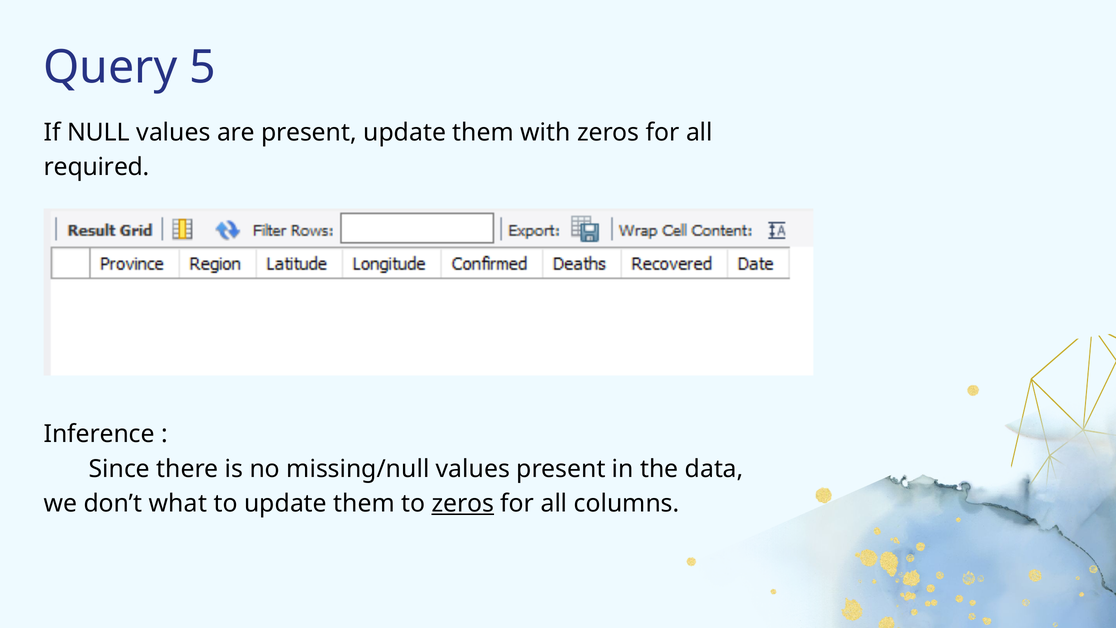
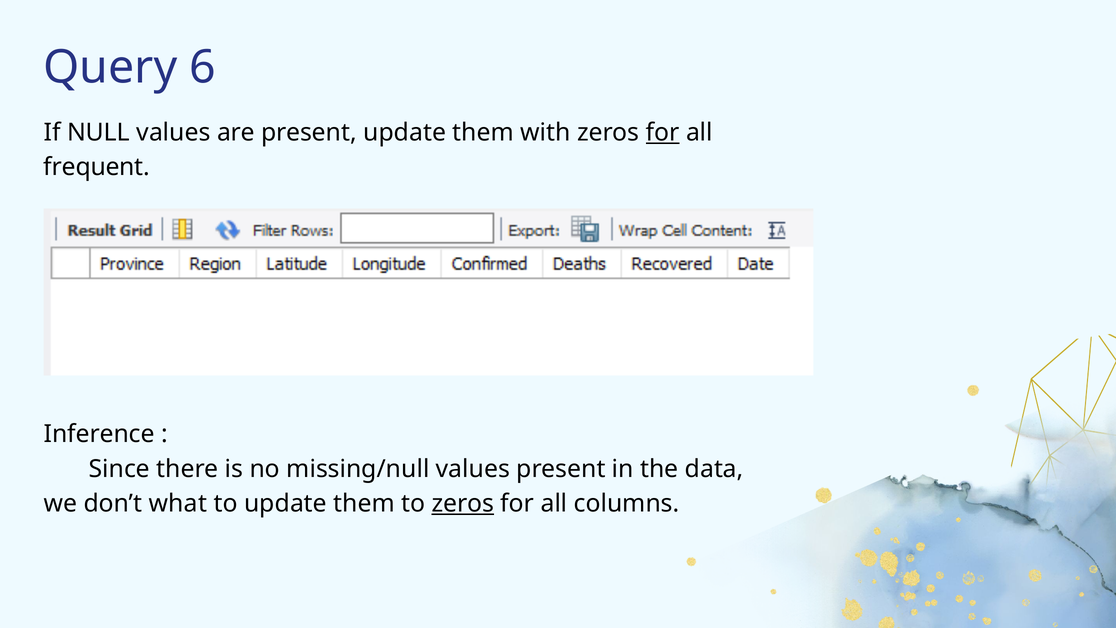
5: 5 -> 6
for at (663, 132) underline: none -> present
required: required -> frequent
